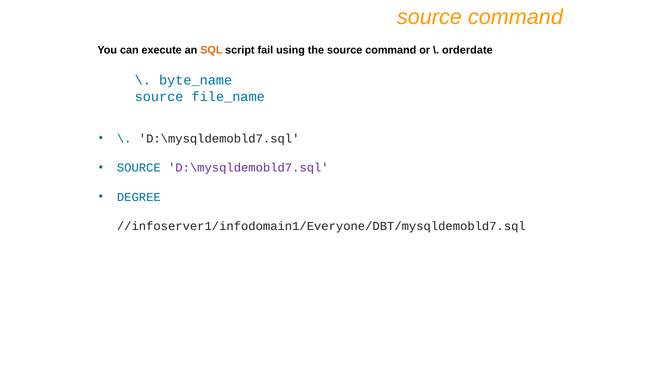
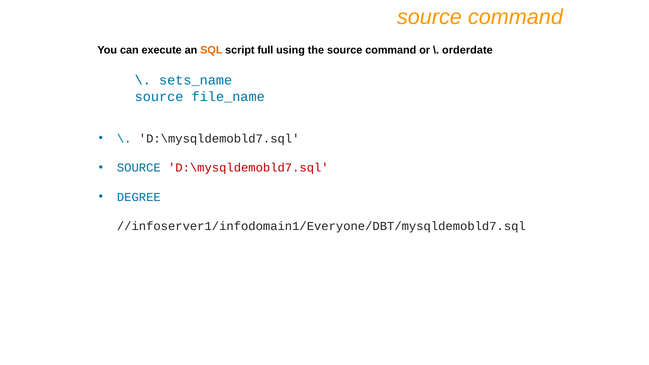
fail: fail -> full
byte_name: byte_name -> sets_name
D:\mysqldemobld7.sql at (248, 168) colour: purple -> red
